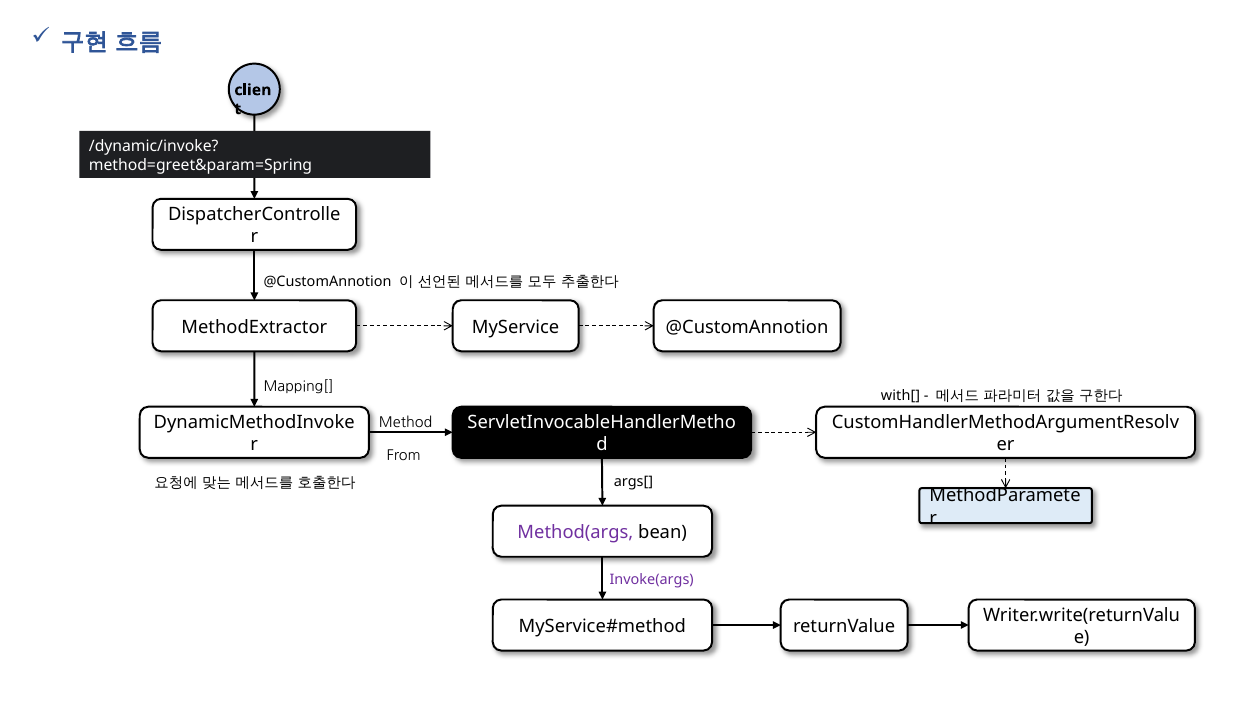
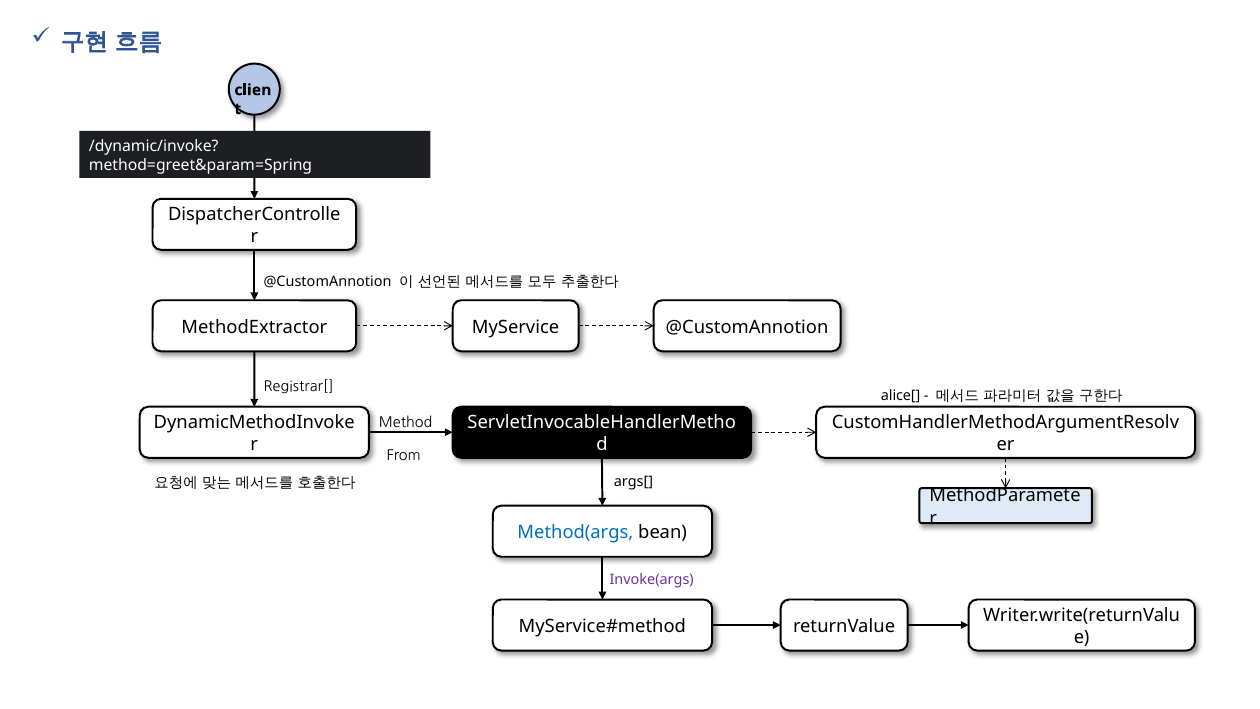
Mapping[: Mapping[ -> Registrar[
with[: with[ -> alice[
Method(args colour: purple -> blue
